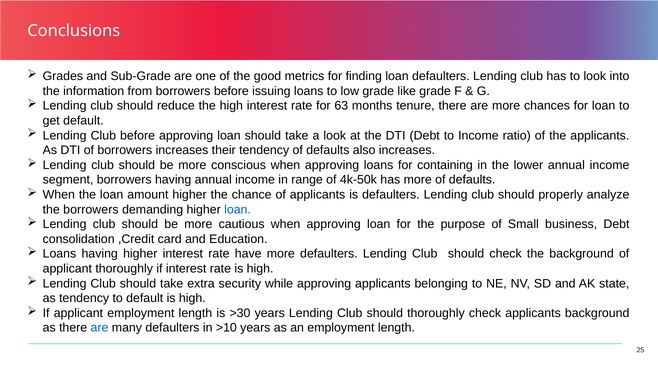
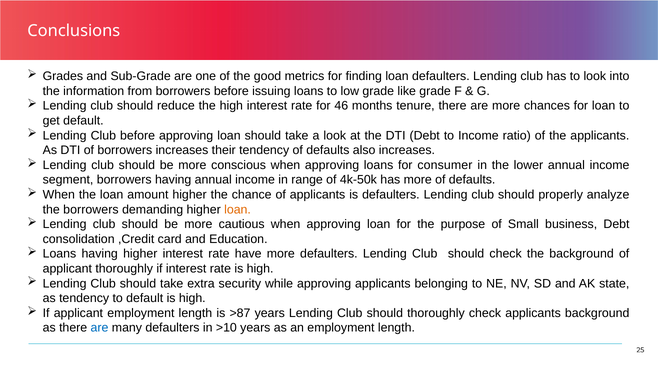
63: 63 -> 46
containing: containing -> consumer
loan at (238, 209) colour: blue -> orange
>30: >30 -> >87
